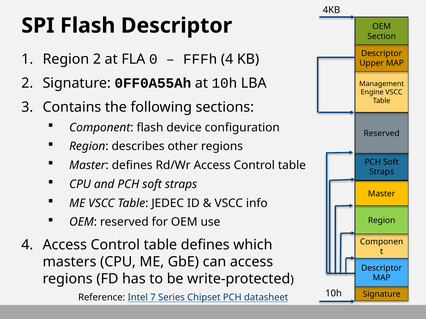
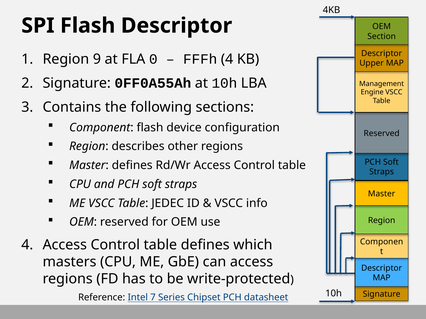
Region 2: 2 -> 9
